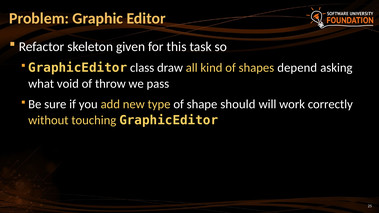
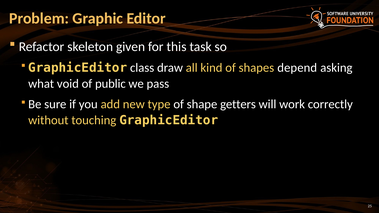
throw: throw -> public
should: should -> getters
